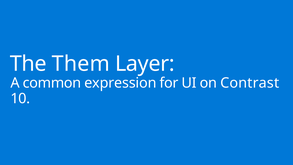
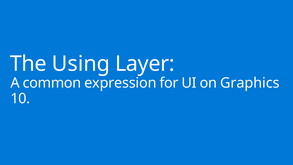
Them: Them -> Using
Contrast: Contrast -> Graphics
